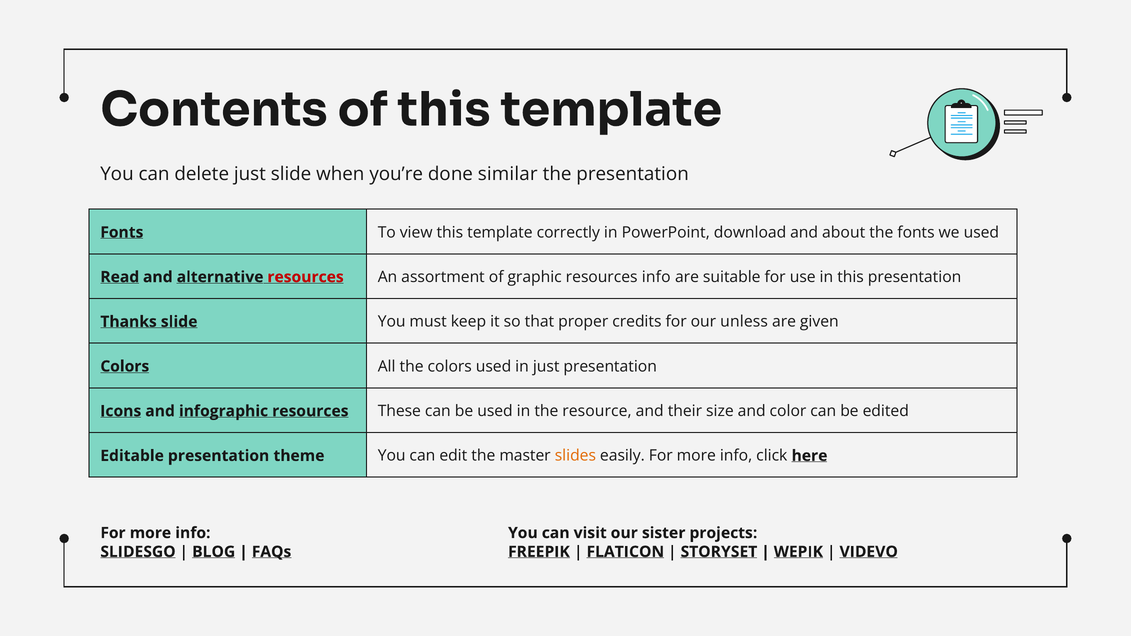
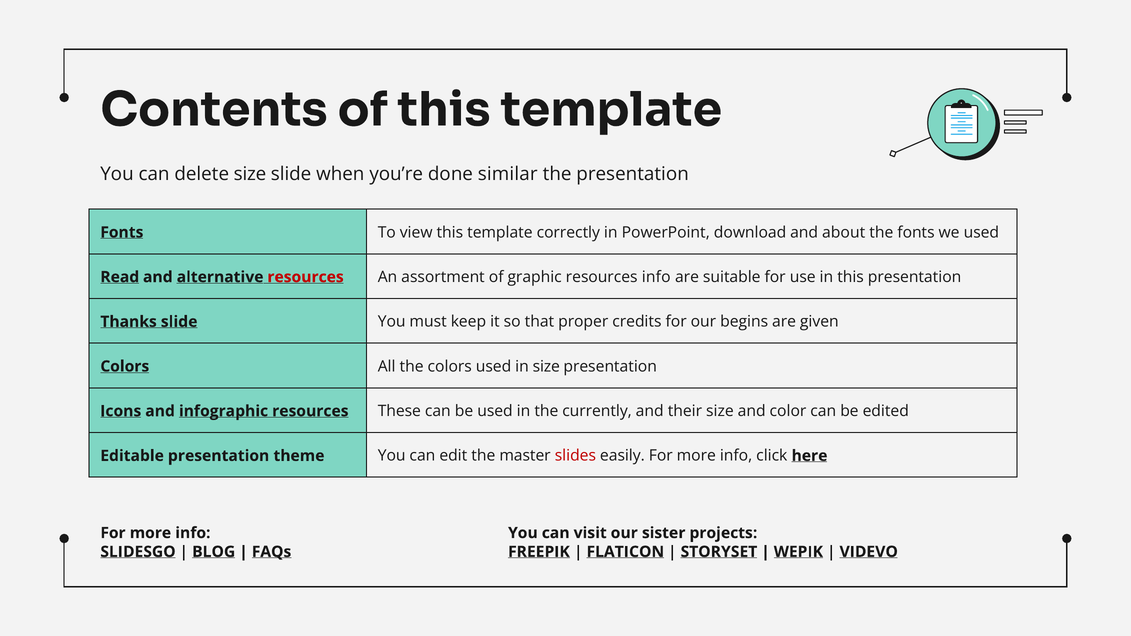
delete just: just -> size
unless: unless -> begins
in just: just -> size
resource: resource -> currently
slides colour: orange -> red
